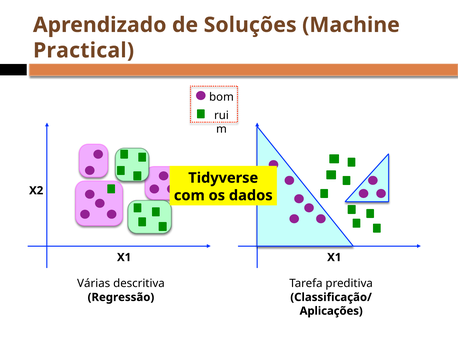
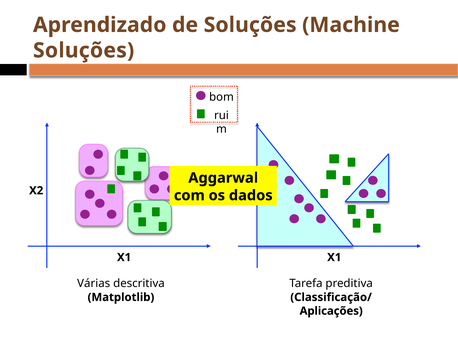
Practical at (84, 51): Practical -> Soluções
Tidyverse: Tidyverse -> Aggarwal
Regressão: Regressão -> Matplotlib
